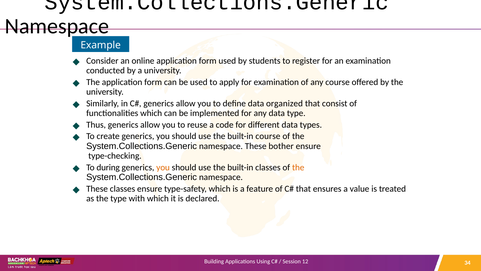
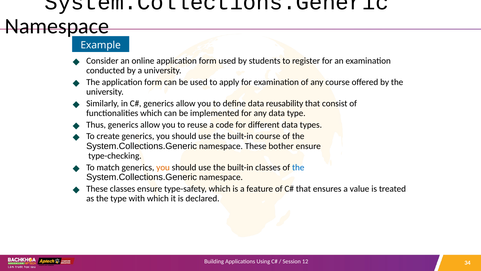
organized: organized -> reusability
during: during -> match
the at (298, 167) colour: orange -> blue
